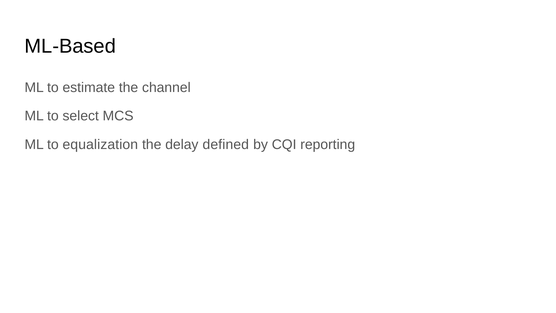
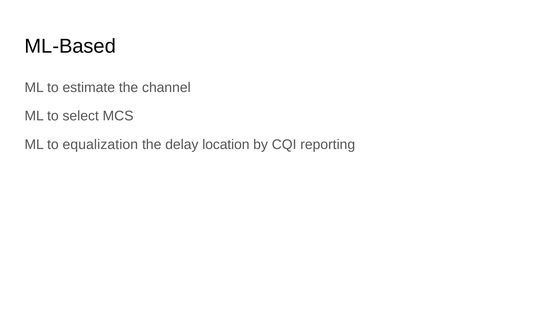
defined: defined -> location
